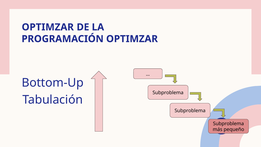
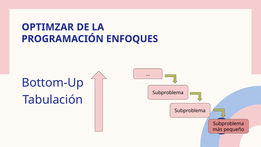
PROGRAMACIÓN OPTIMZAR: OPTIMZAR -> ENFOQUES
